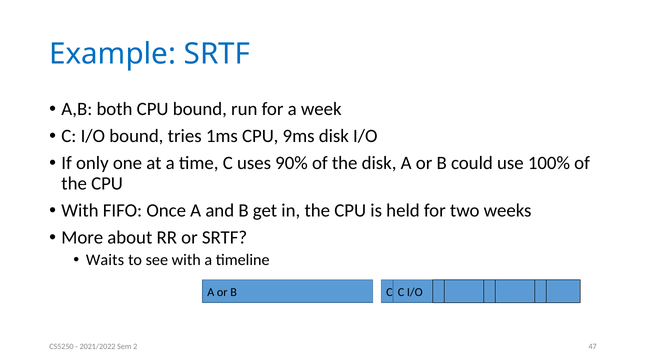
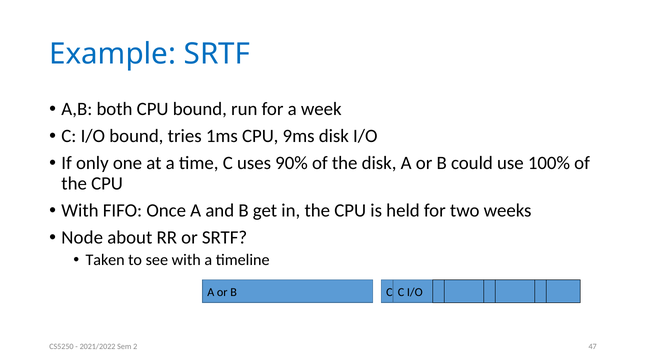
More: More -> Node
Waits: Waits -> Taken
